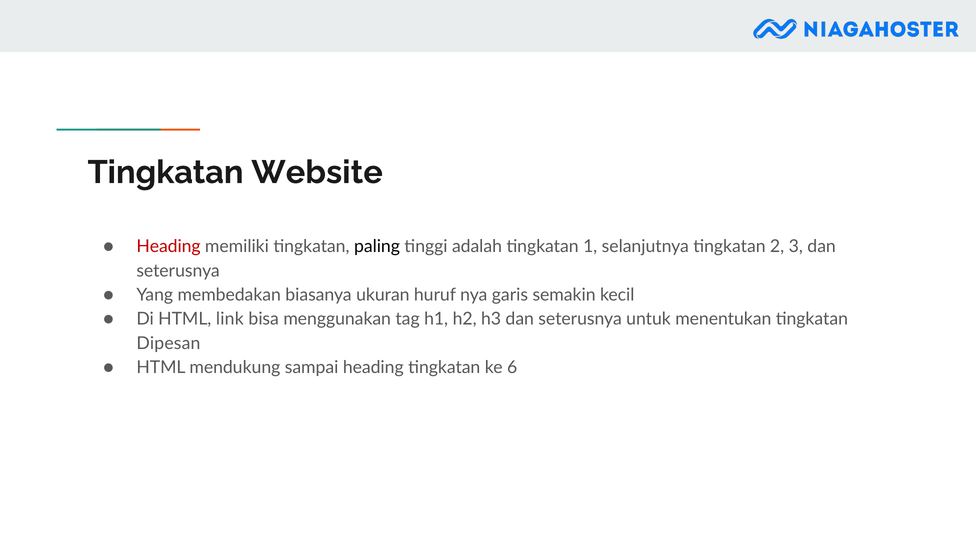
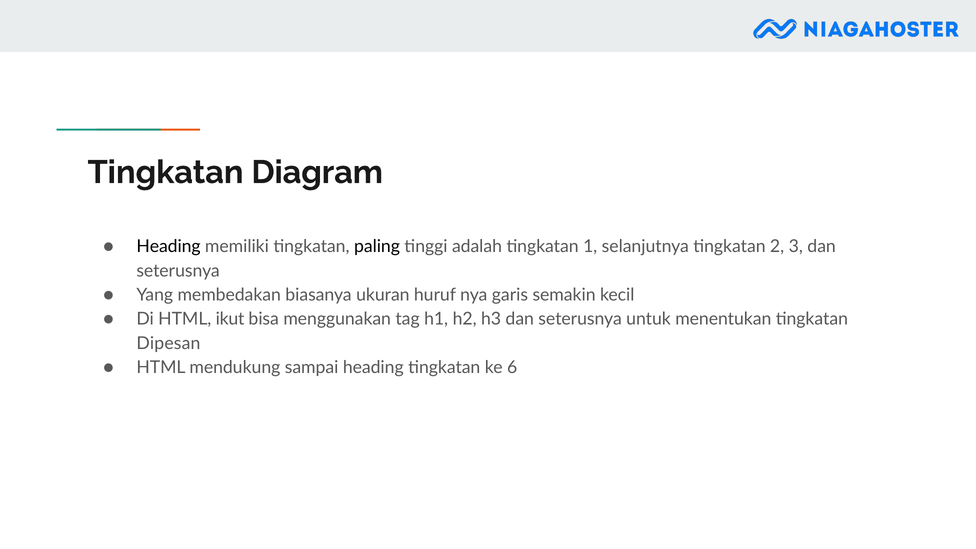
Website: Website -> Diagram
Heading at (169, 247) colour: red -> black
link: link -> ikut
